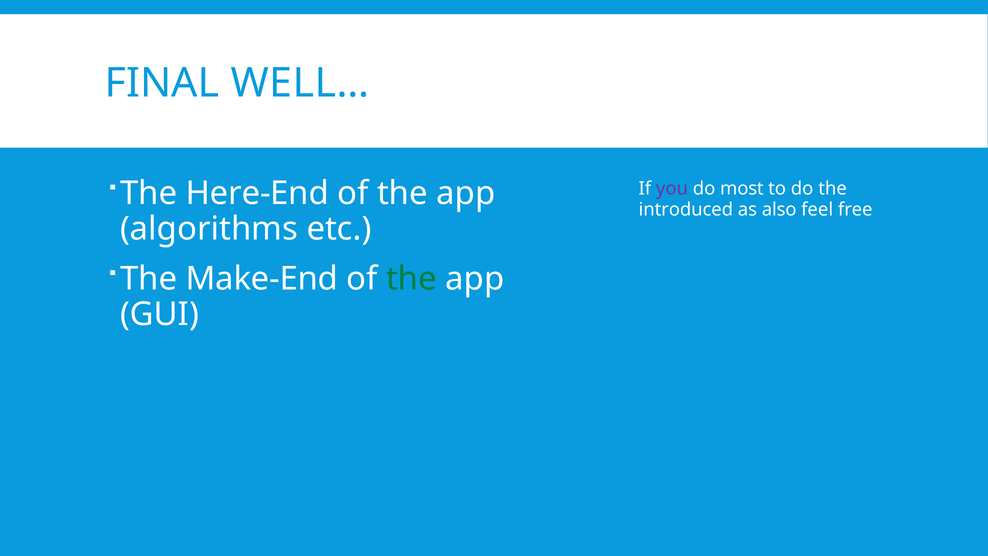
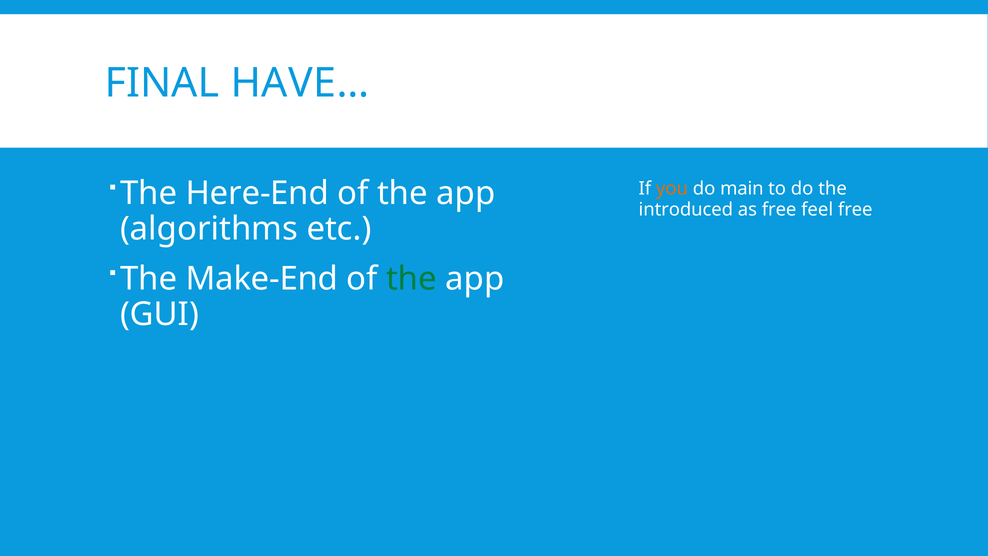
WELL…: WELL… -> HAVE…
you colour: purple -> orange
most: most -> main
as also: also -> free
